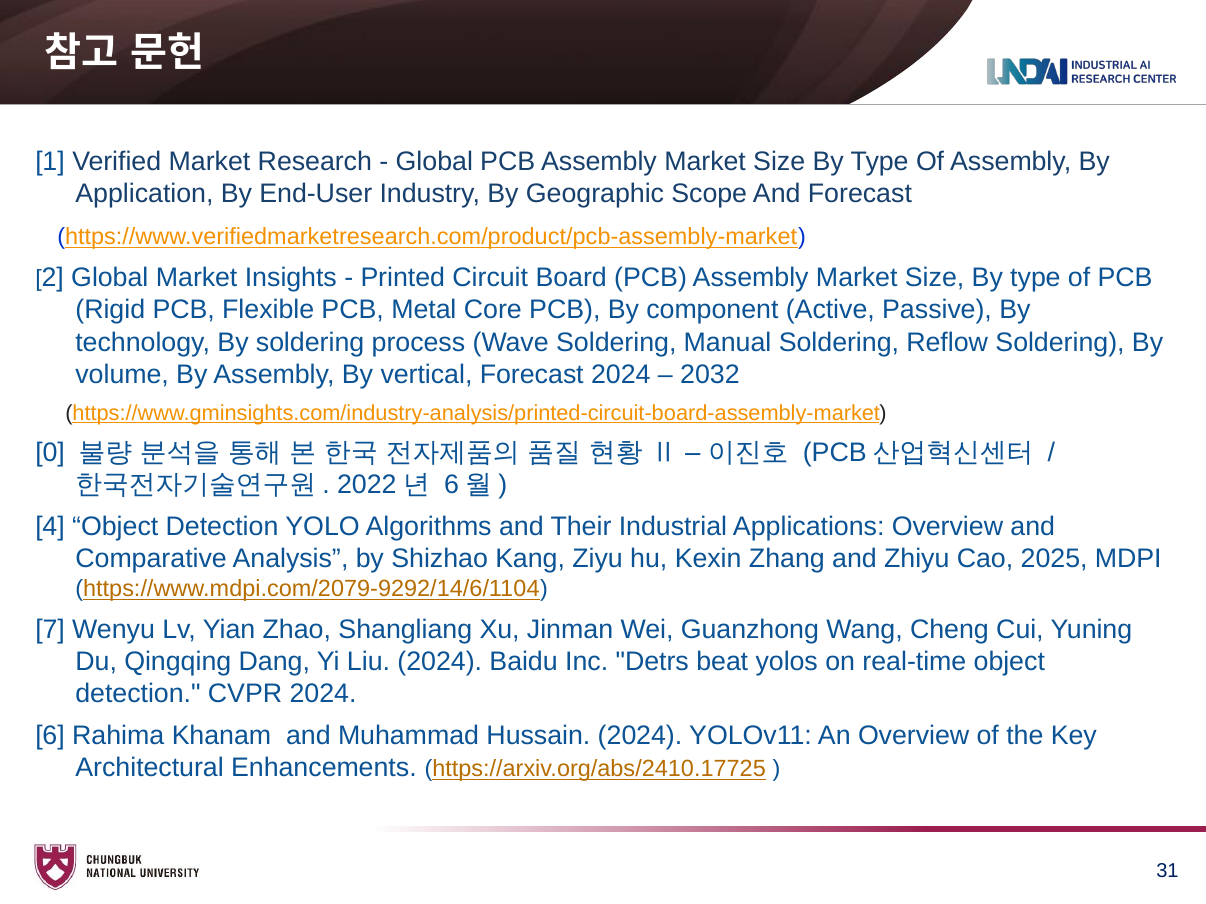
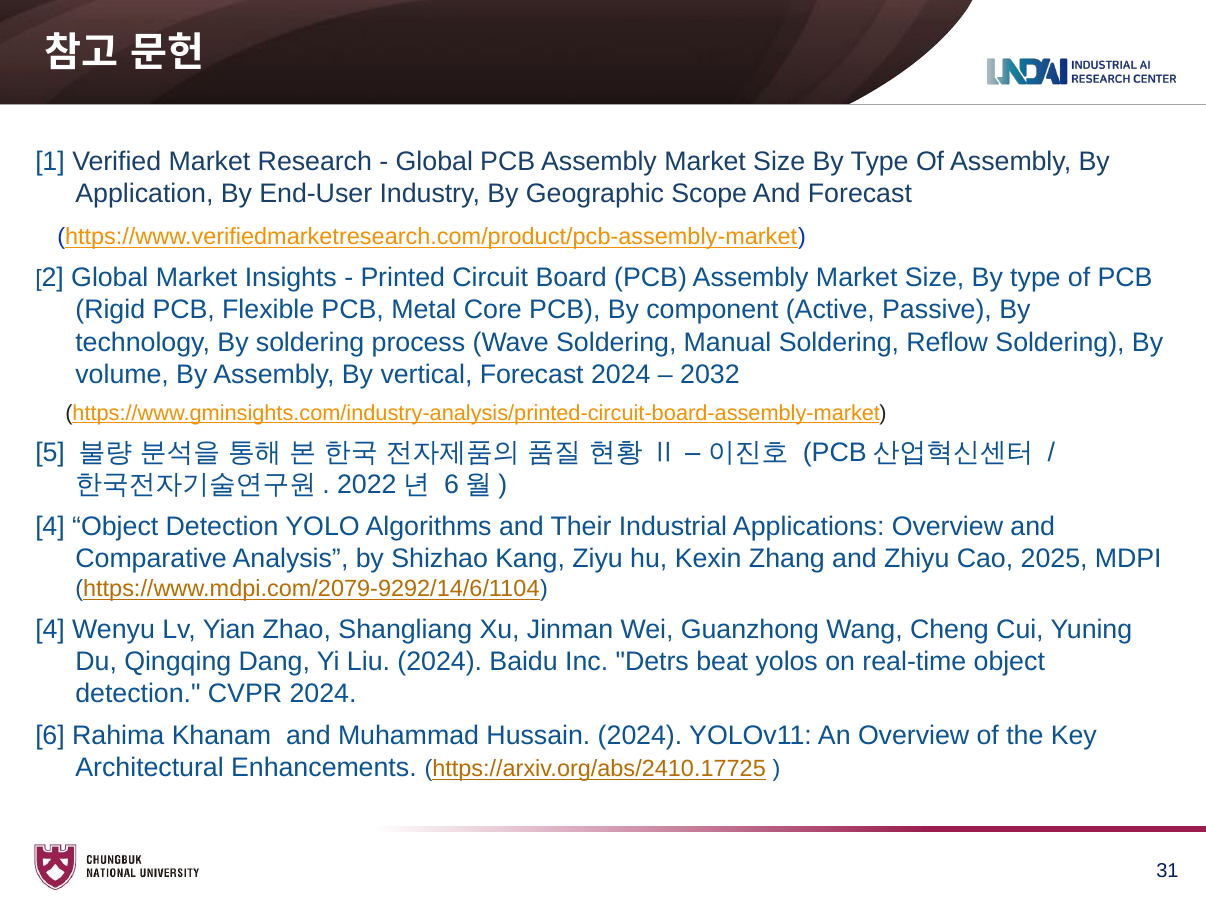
0: 0 -> 5
7 at (50, 630): 7 -> 4
